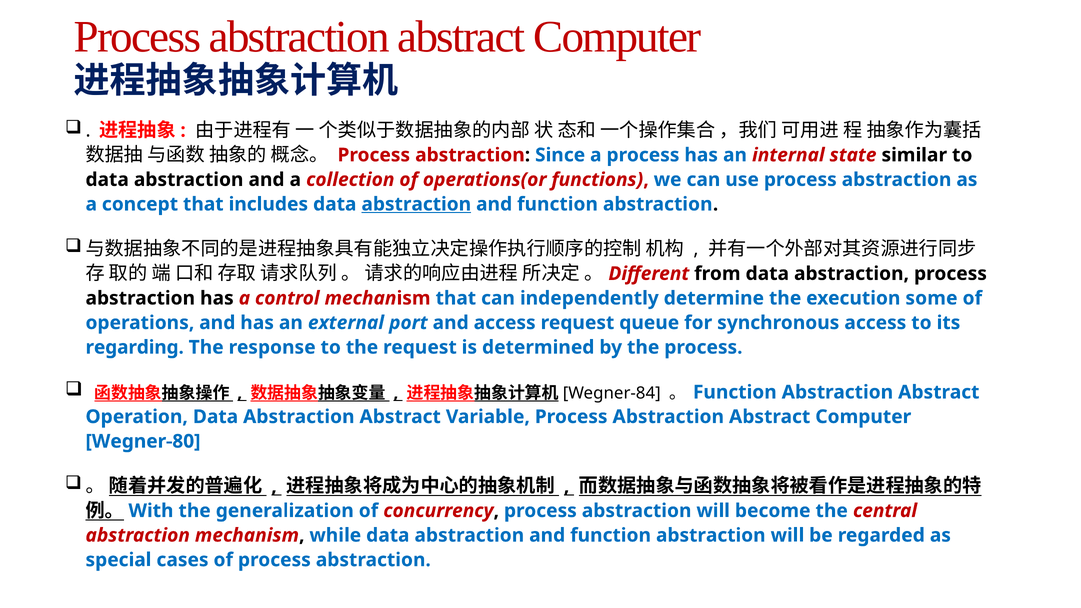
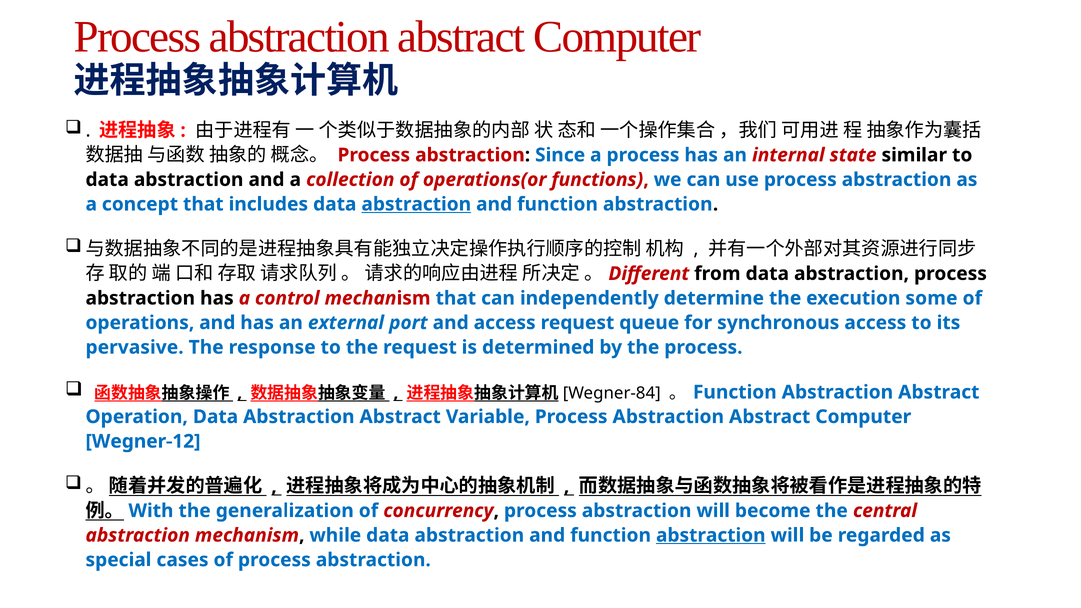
regarding: regarding -> pervasive
Wegner-80: Wegner-80 -> Wegner-12
abstraction at (711, 535) underline: none -> present
